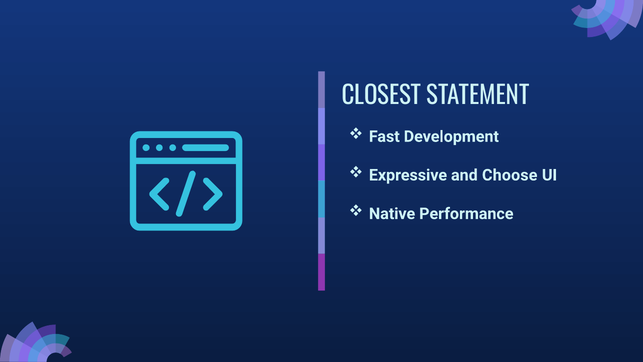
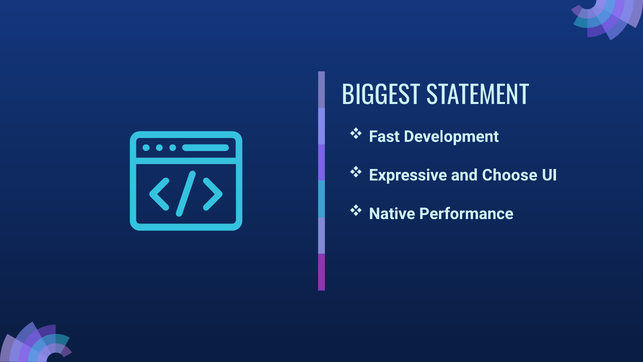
CLOSEST: CLOSEST -> BIGGEST
